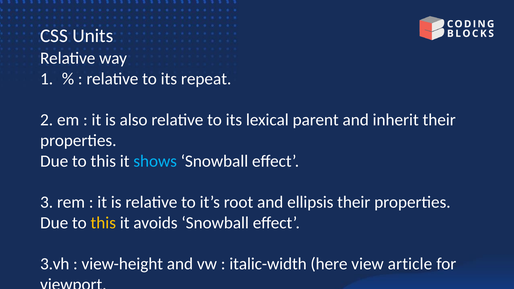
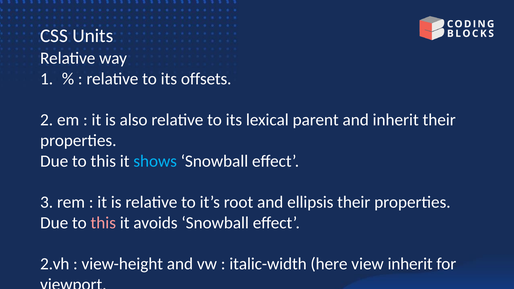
repeat: repeat -> offsets
this at (103, 223) colour: yellow -> pink
3.vh: 3.vh -> 2.vh
view article: article -> inherit
